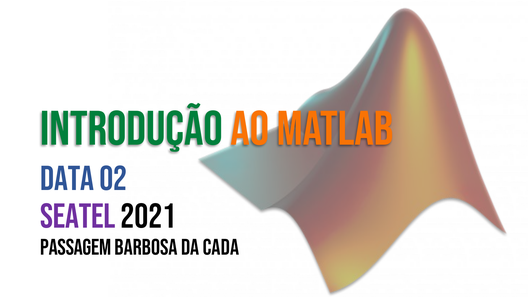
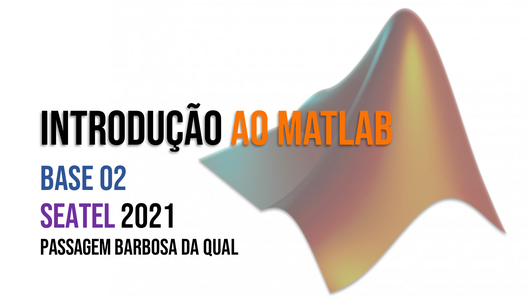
Introdução colour: green -> black
Data: Data -> Base
cada: cada -> qual
